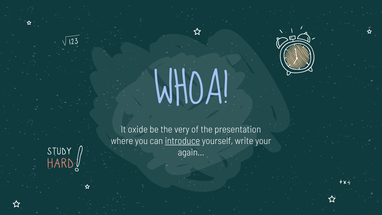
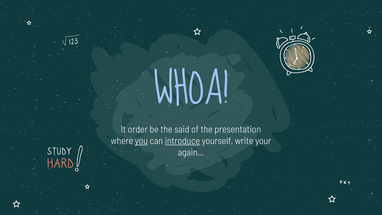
oxide: oxide -> order
very: very -> said
you underline: none -> present
